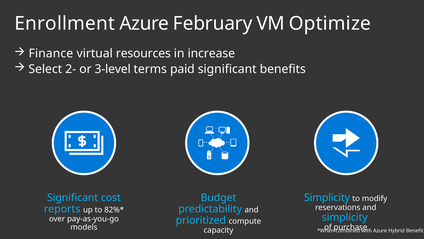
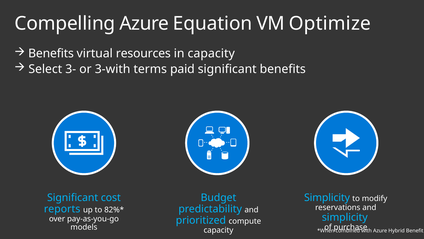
Enrollment: Enrollment -> Compelling
February: February -> Equation
Finance at (51, 53): Finance -> Benefits
in increase: increase -> capacity
2-: 2- -> 3-
3-level: 3-level -> 3-with
